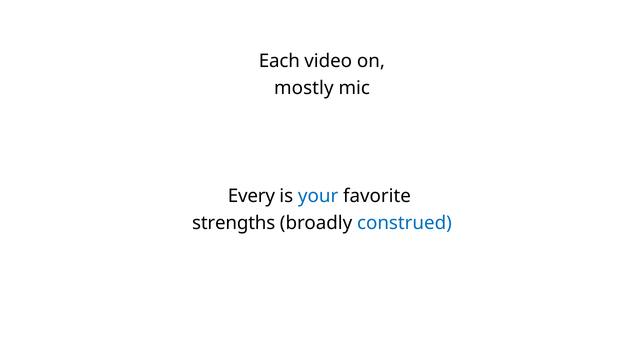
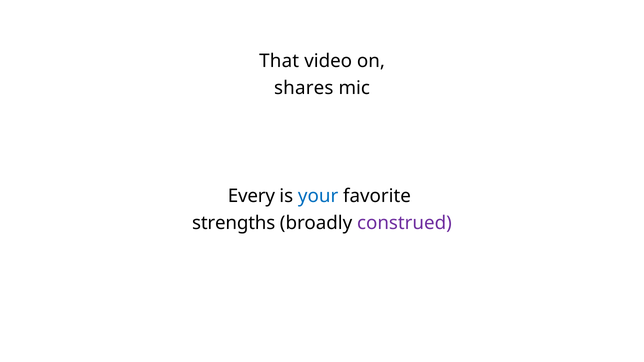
Each: Each -> That
mostly: mostly -> shares
construed colour: blue -> purple
